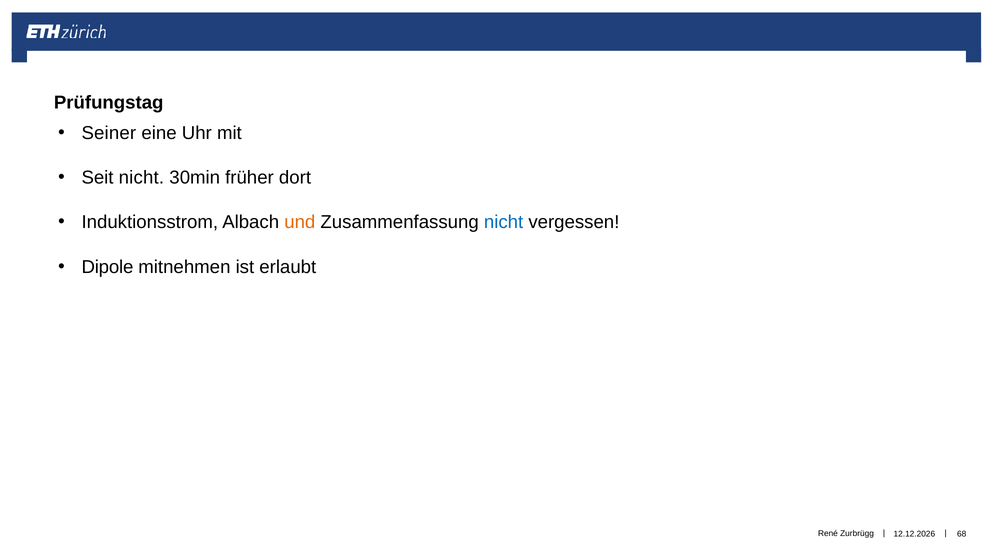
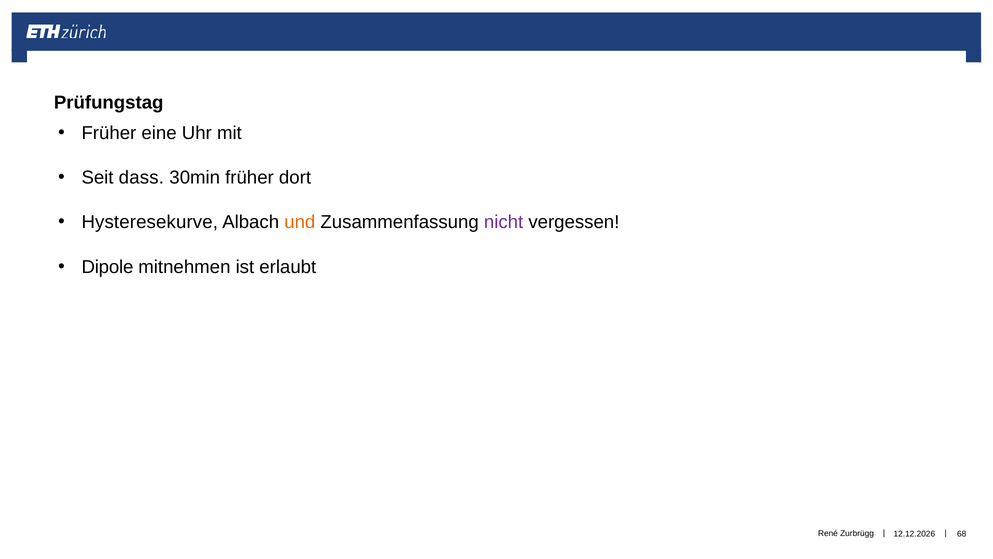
Seiner at (109, 133): Seiner -> Früher
Seit nicht: nicht -> dass
Induktionsstrom: Induktionsstrom -> Hysteresekurve
nicht at (504, 222) colour: blue -> purple
